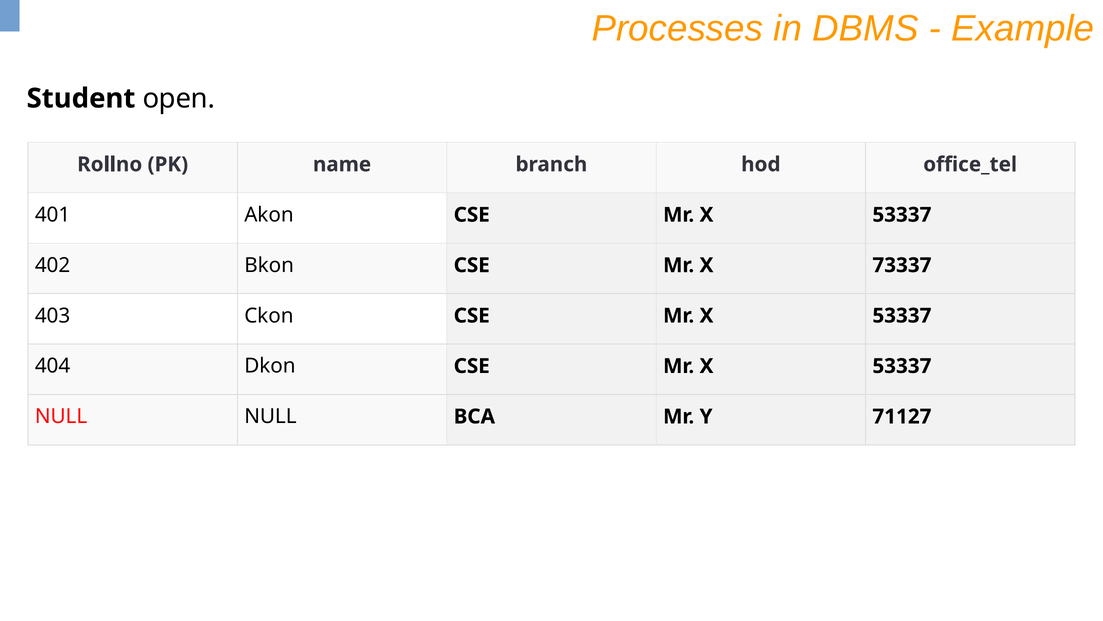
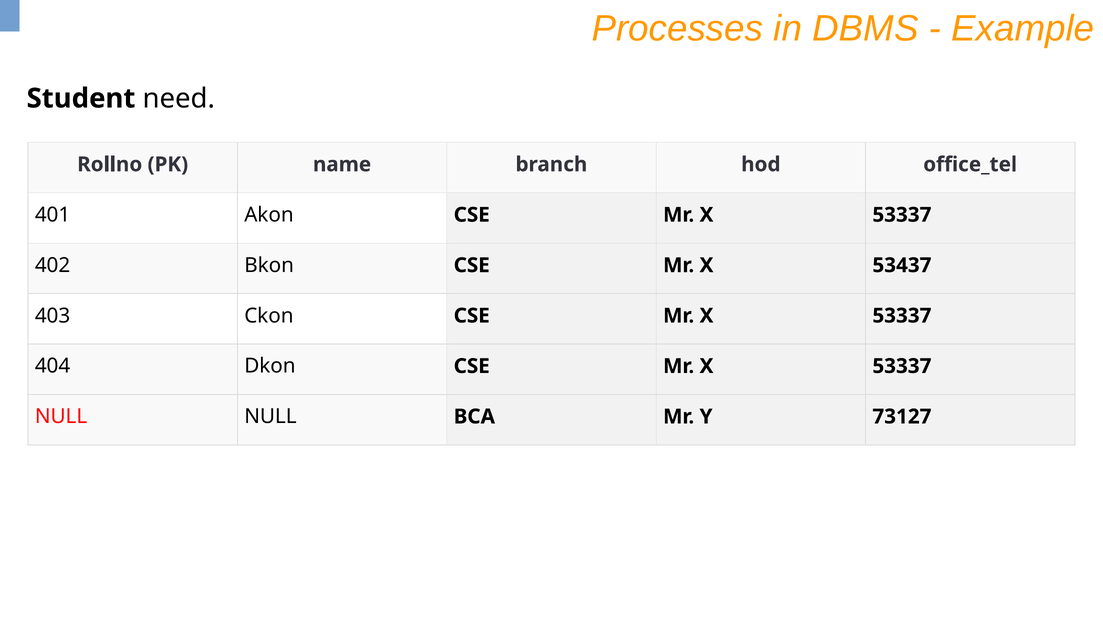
open: open -> need
73337: 73337 -> 53437
71127: 71127 -> 73127
